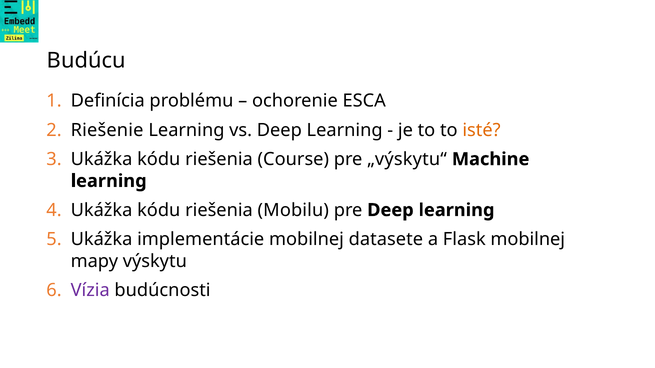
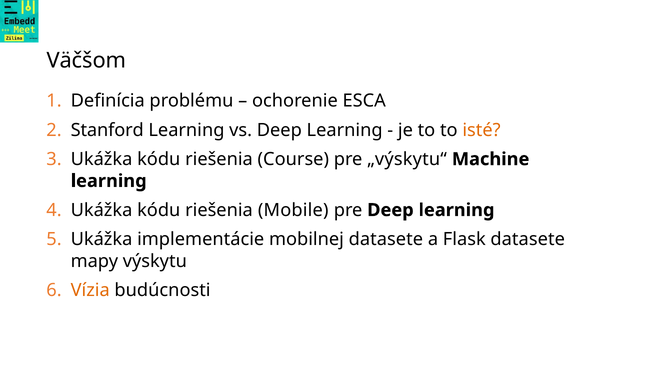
Budúcu: Budúcu -> Väčšom
Riešenie: Riešenie -> Stanford
Mobilu: Mobilu -> Mobile
Flask mobilnej: mobilnej -> datasete
Vízia colour: purple -> orange
